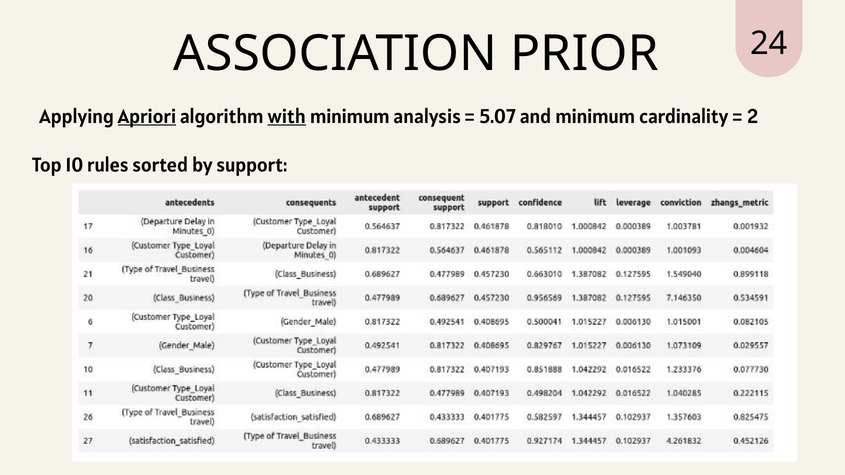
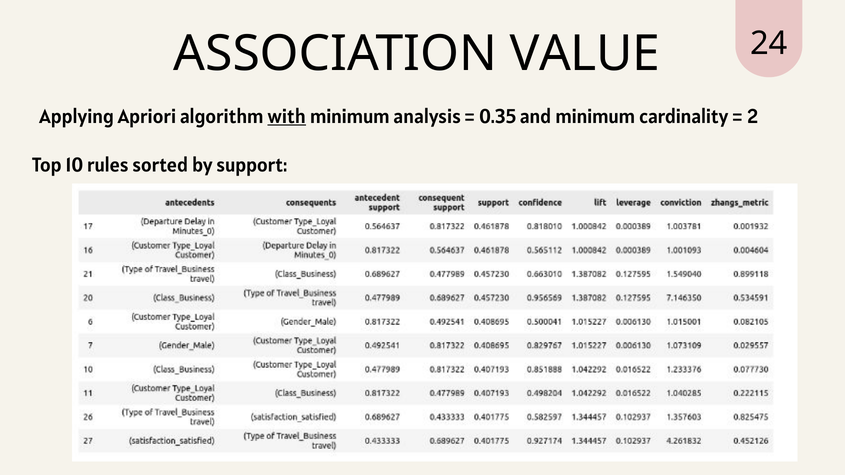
PRIOR: PRIOR -> VALUE
Apriori underline: present -> none
5.07: 5.07 -> 0.35
